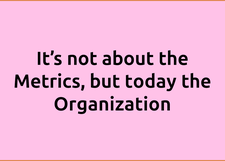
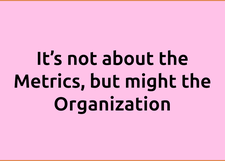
today: today -> might
